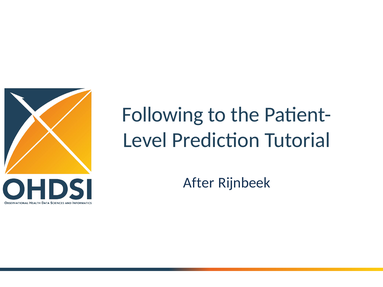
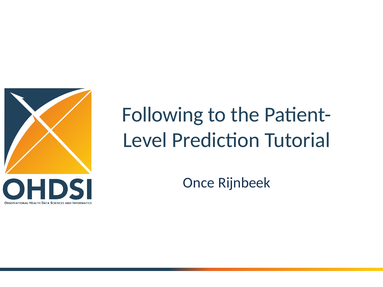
After: After -> Once
